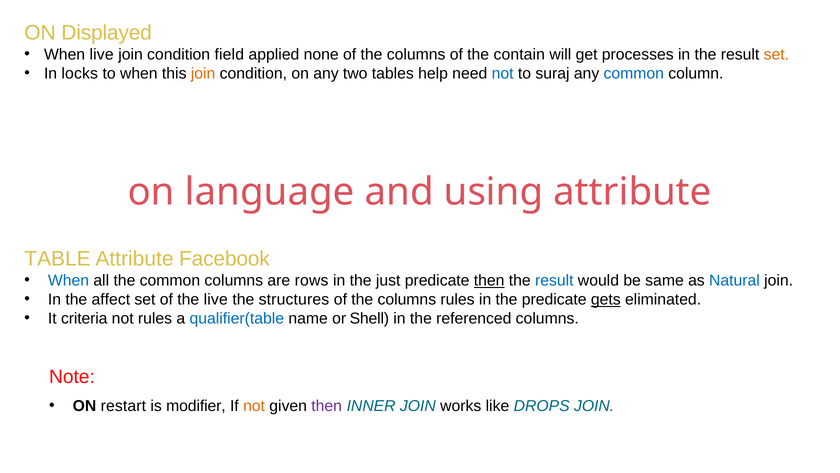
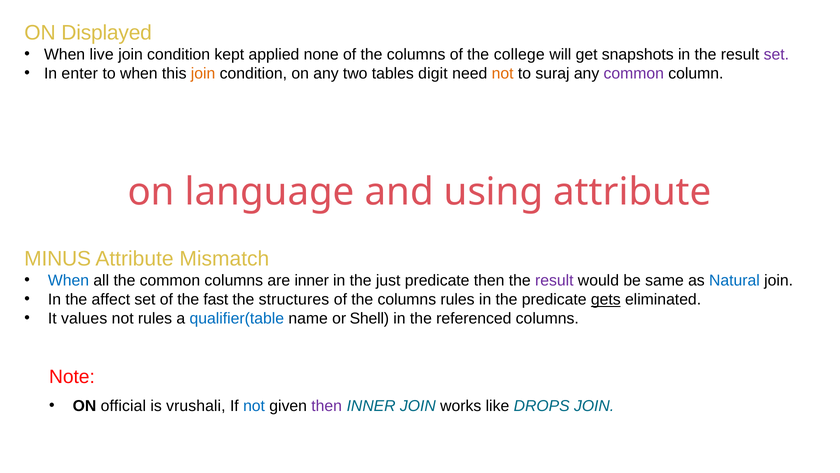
field: field -> kept
contain: contain -> college
processes: processes -> snapshots
set at (776, 55) colour: orange -> purple
locks: locks -> enter
help: help -> digit
not at (503, 73) colour: blue -> orange
common at (634, 73) colour: blue -> purple
TABLE: TABLE -> MINUS
Facebook: Facebook -> Mismatch
are rows: rows -> inner
then at (489, 280) underline: present -> none
result at (554, 280) colour: blue -> purple
the live: live -> fast
criteria: criteria -> values
restart: restart -> official
modifier: modifier -> vrushali
not at (254, 405) colour: orange -> blue
